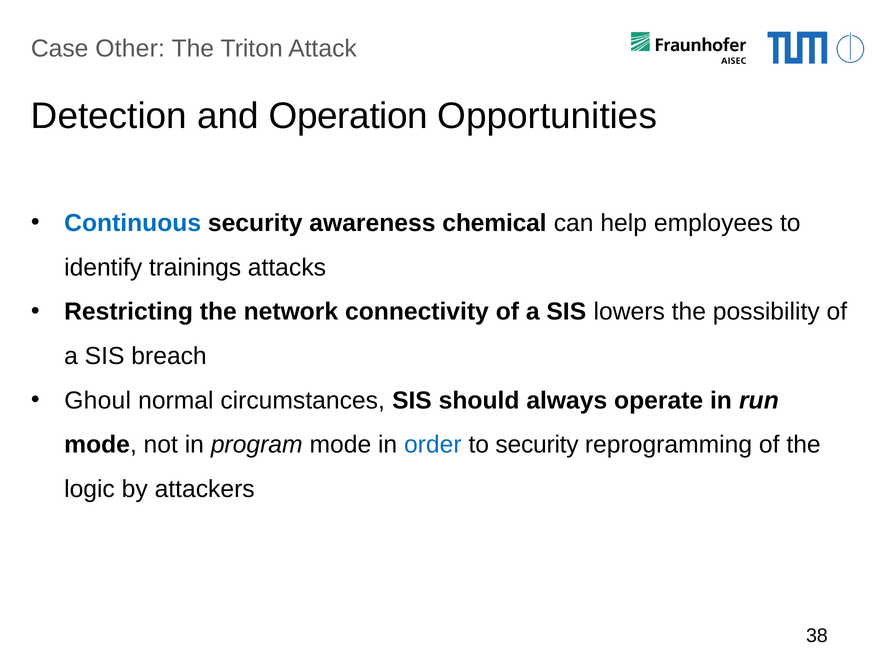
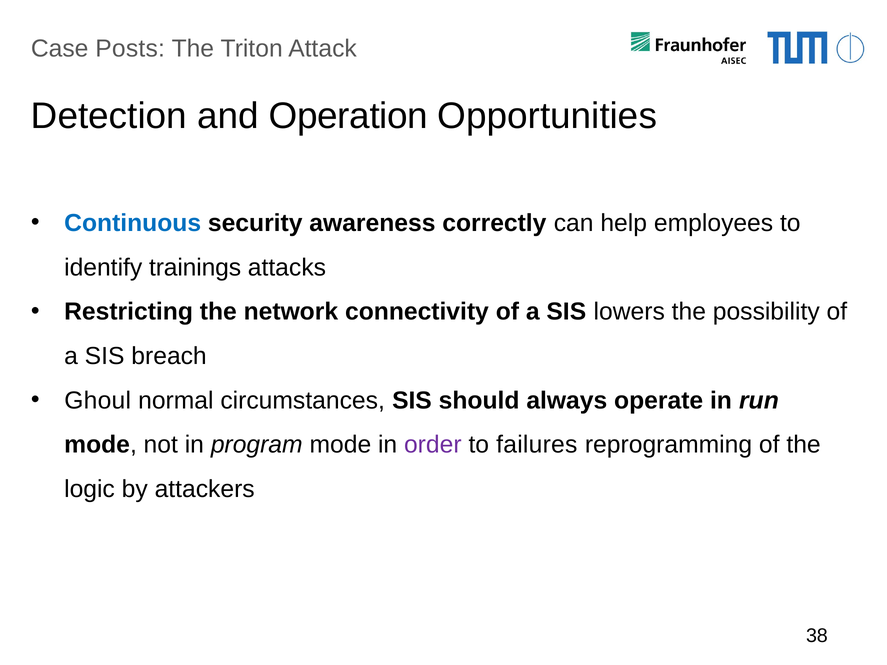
Other: Other -> Posts
chemical: chemical -> correctly
order colour: blue -> purple
to security: security -> failures
